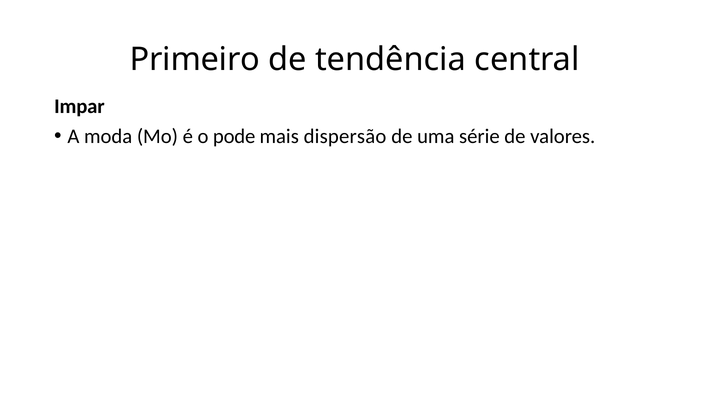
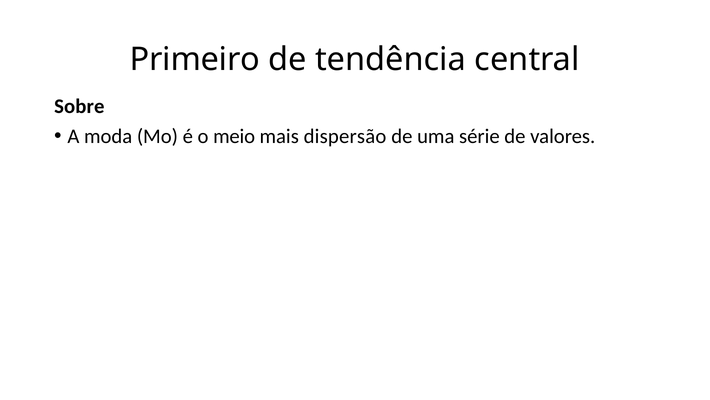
Impar: Impar -> Sobre
pode: pode -> meio
